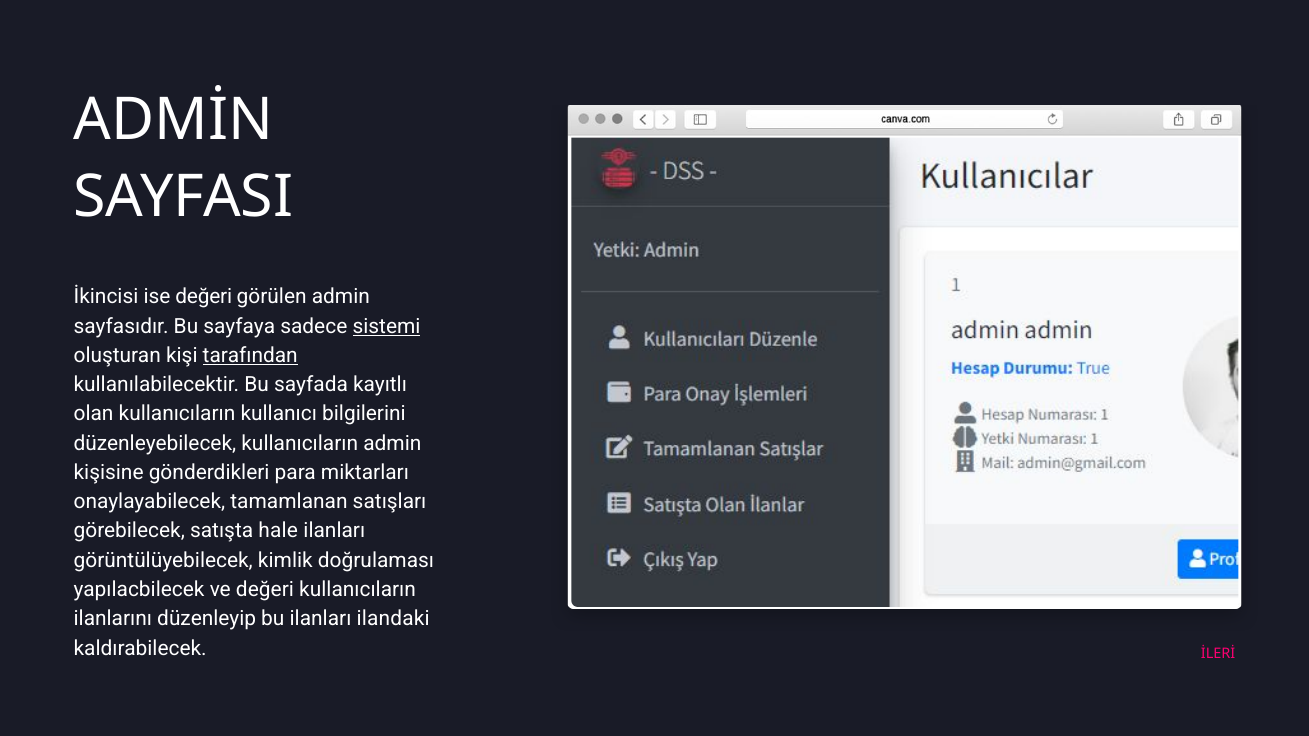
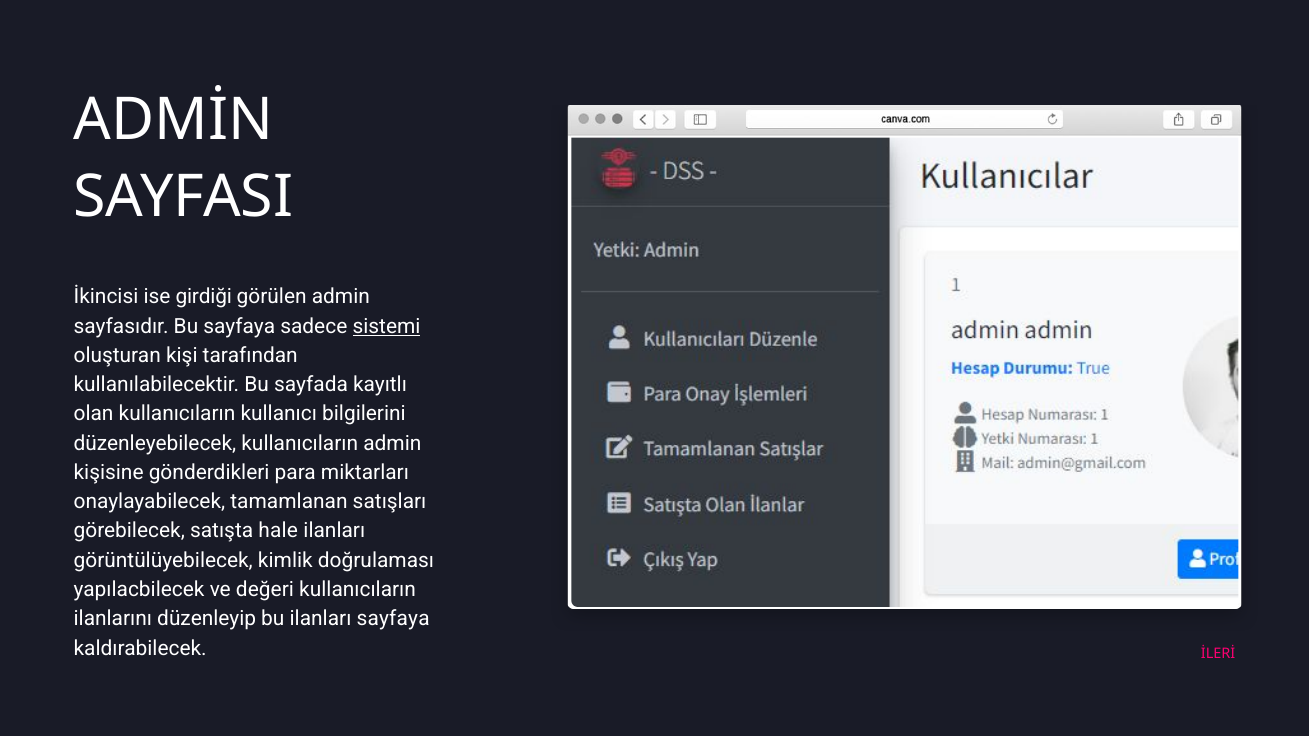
ise değeri: değeri -> girdiği
tarafından underline: present -> none
ilanları ilandaki: ilandaki -> sayfaya
